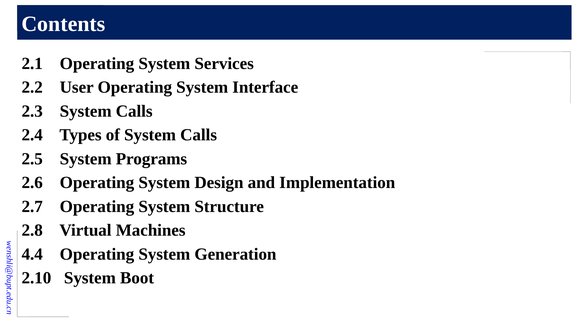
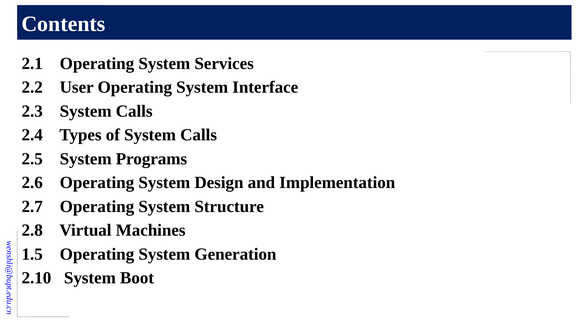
4.4: 4.4 -> 1.5
